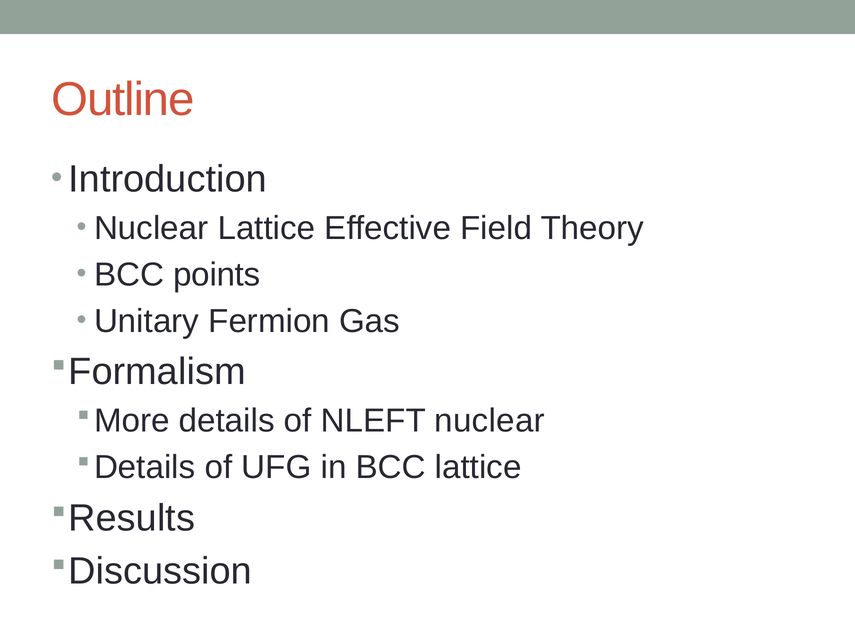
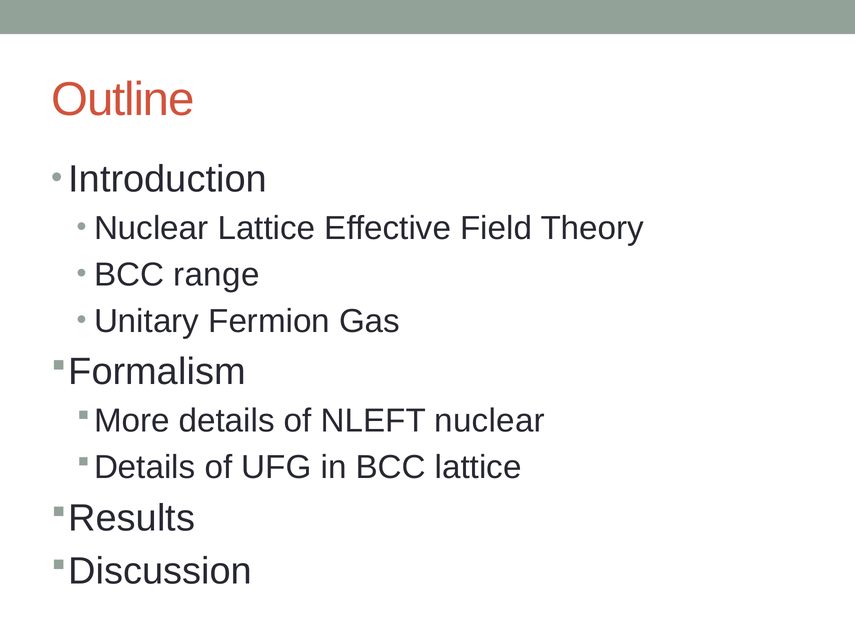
points: points -> range
